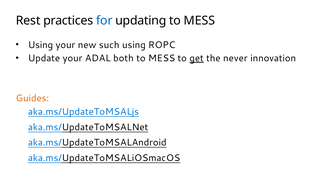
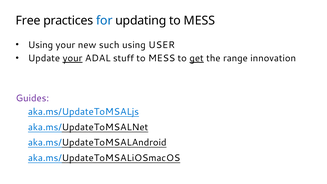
Rest: Rest -> Free
ROPC: ROPC -> USER
your at (72, 58) underline: none -> present
both: both -> stuff
never: never -> range
Guides colour: orange -> purple
